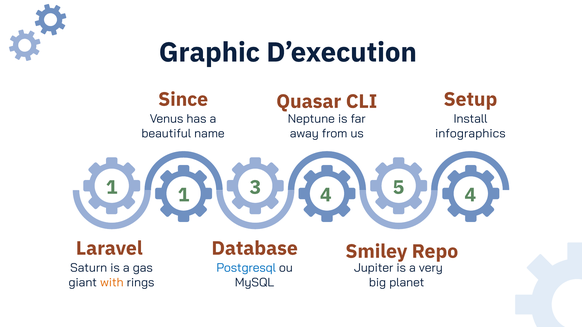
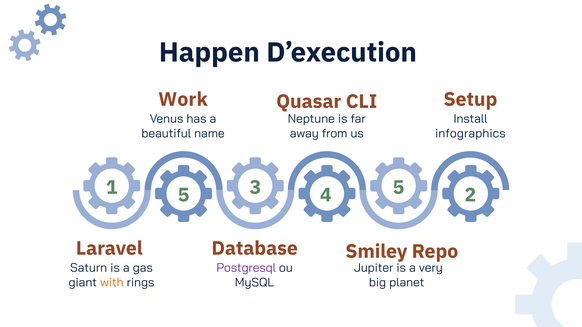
Graphic: Graphic -> Happen
Since: Since -> Work
1 1: 1 -> 5
4 4: 4 -> 2
Postgresql colour: blue -> purple
